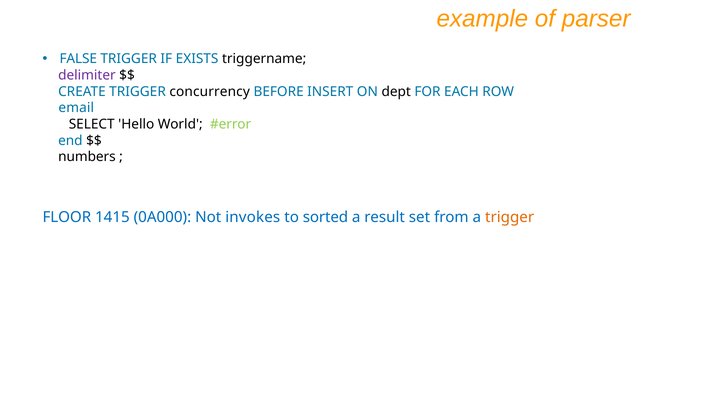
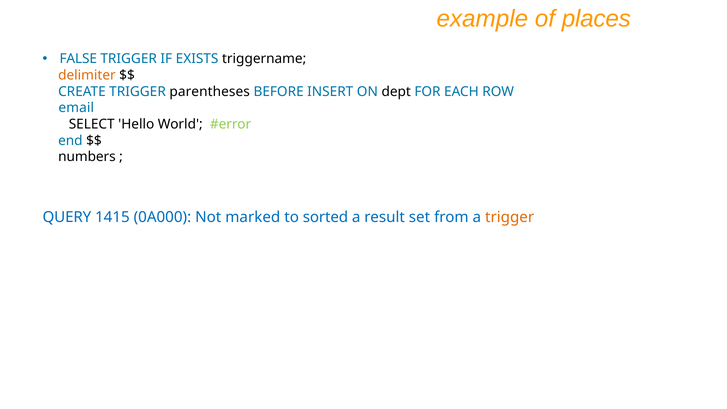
parser: parser -> places
delimiter colour: purple -> orange
concurrency: concurrency -> parentheses
FLOOR: FLOOR -> QUERY
invokes: invokes -> marked
